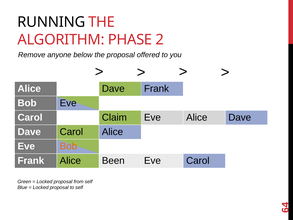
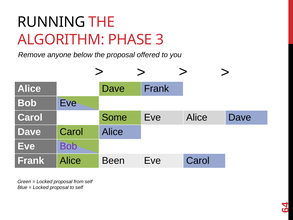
2: 2 -> 3
Claim: Claim -> Some
Bob at (68, 146) colour: orange -> purple
